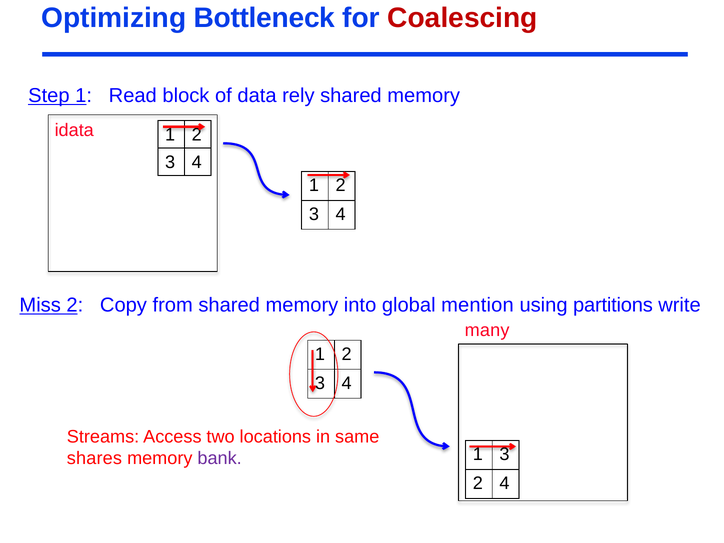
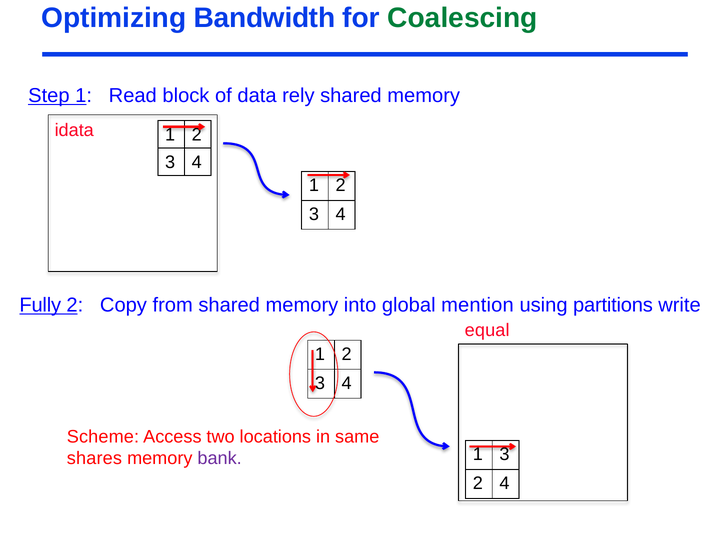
Bottleneck: Bottleneck -> Bandwidth
Coalescing colour: red -> green
Miss: Miss -> Fully
many: many -> equal
Streams: Streams -> Scheme
